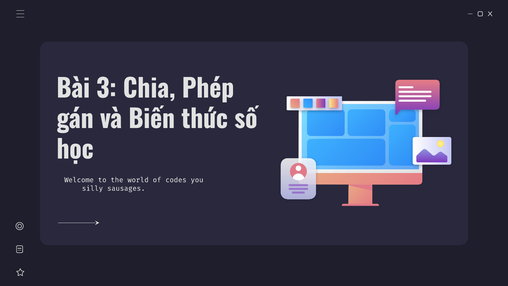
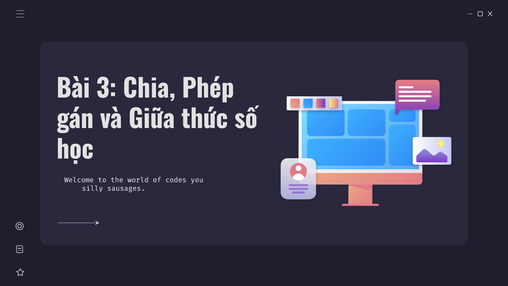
Biến: Biến -> Giữa
